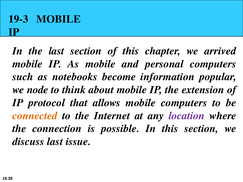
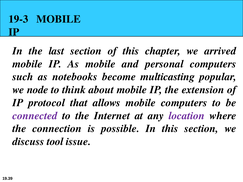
information: information -> multicasting
connected colour: orange -> purple
discuss last: last -> tool
